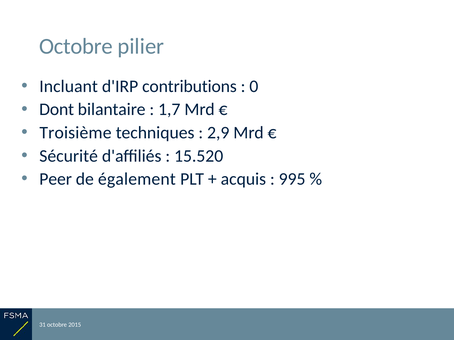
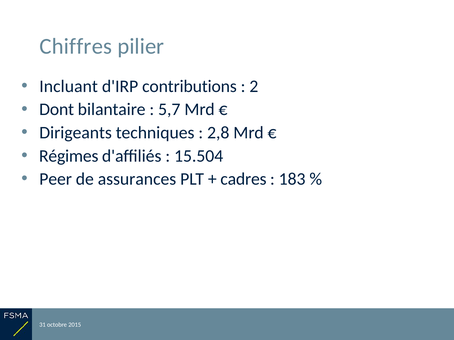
Octobre at (76, 46): Octobre -> Chiffres
0: 0 -> 2
1,7: 1,7 -> 5,7
Troisième: Troisième -> Dirigeants
2,9: 2,9 -> 2,8
Sécurité: Sécurité -> Régimes
15.520: 15.520 -> 15.504
également: également -> assurances
acquis: acquis -> cadres
995: 995 -> 183
